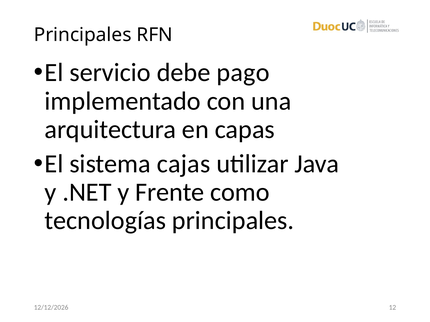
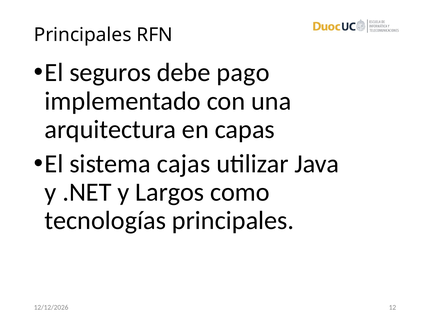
servicio: servicio -> seguros
Frente: Frente -> Largos
